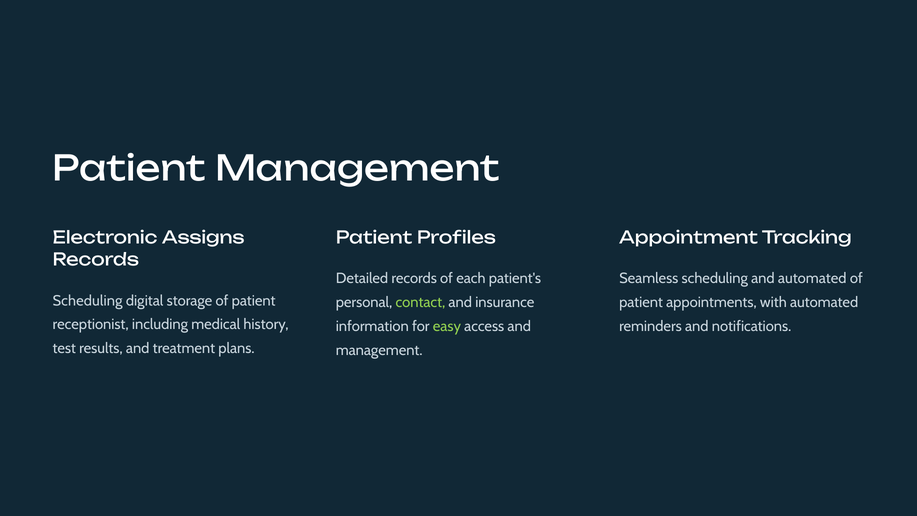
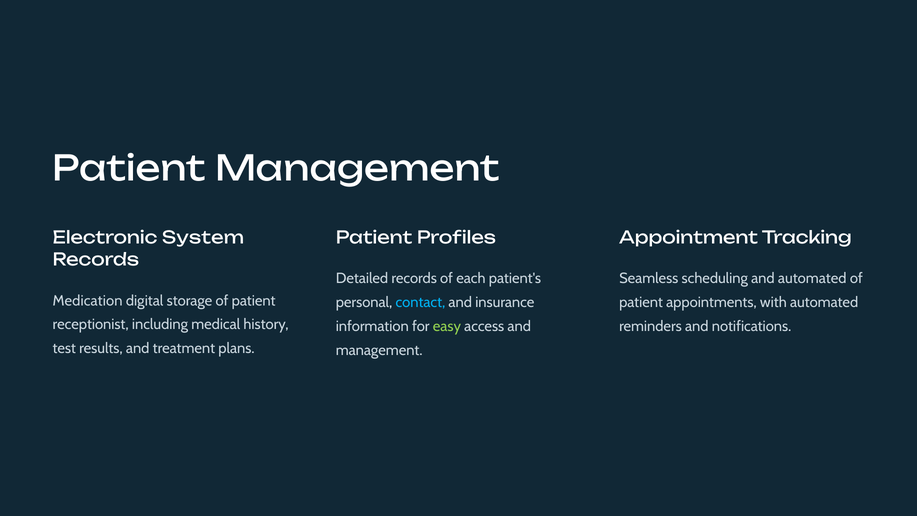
Assigns: Assigns -> System
Scheduling at (87, 301): Scheduling -> Medication
contact colour: light green -> light blue
